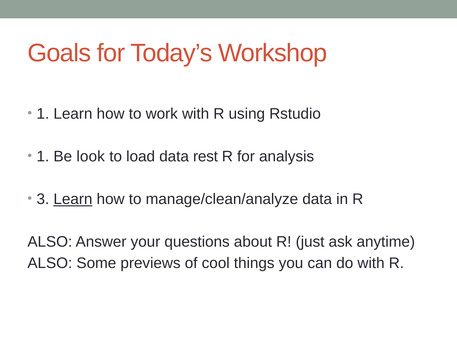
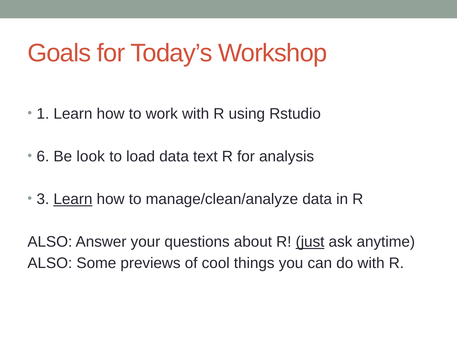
1 at (43, 156): 1 -> 6
rest: rest -> text
just underline: none -> present
